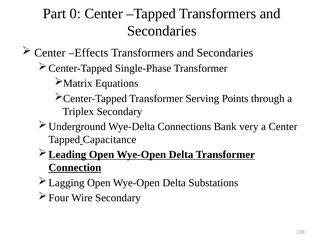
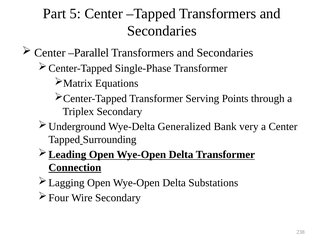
0: 0 -> 5
Effects: Effects -> Parallel
Connections: Connections -> Generalized
Capacitance: Capacitance -> Surrounding
